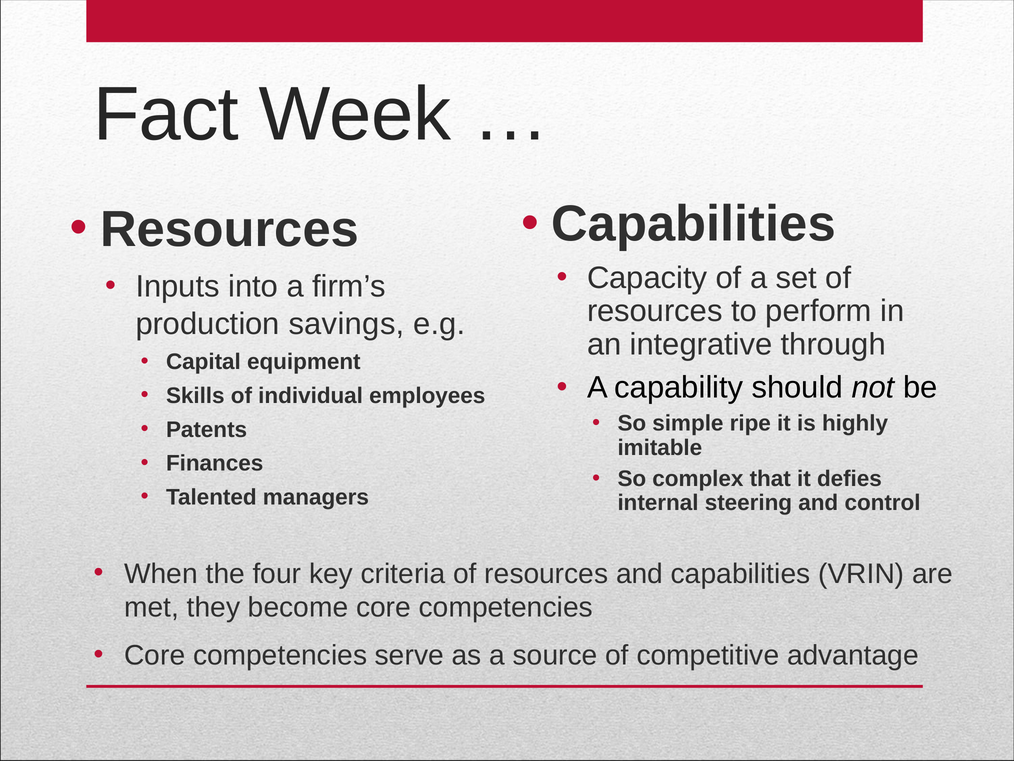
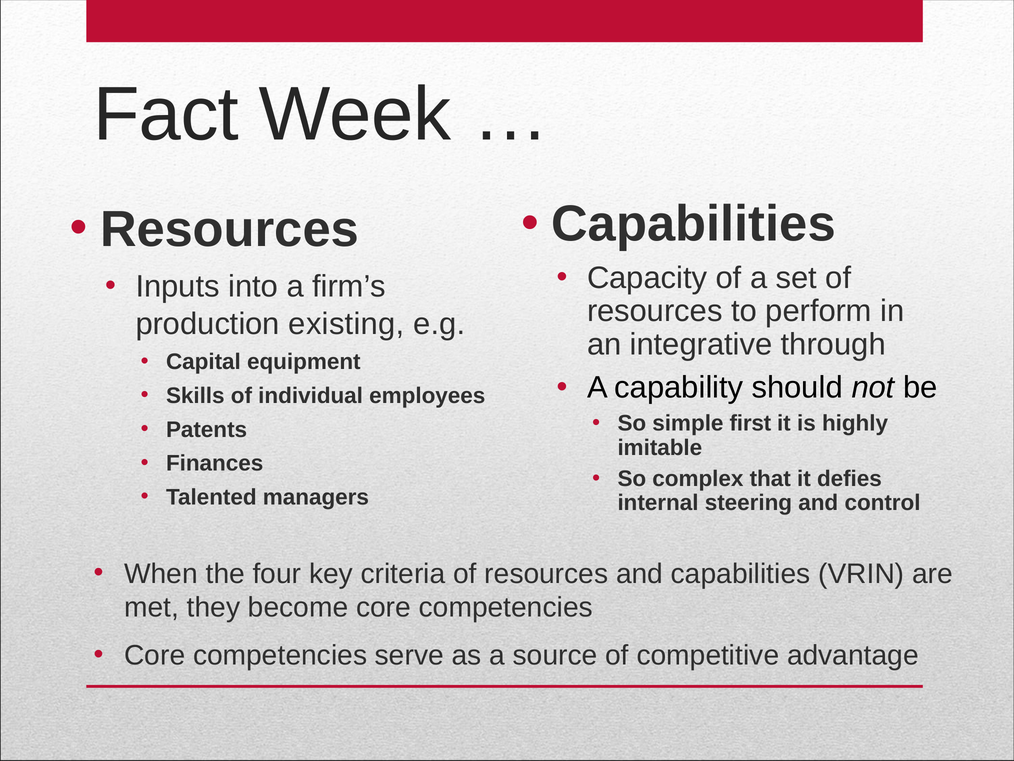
savings: savings -> existing
ripe: ripe -> first
